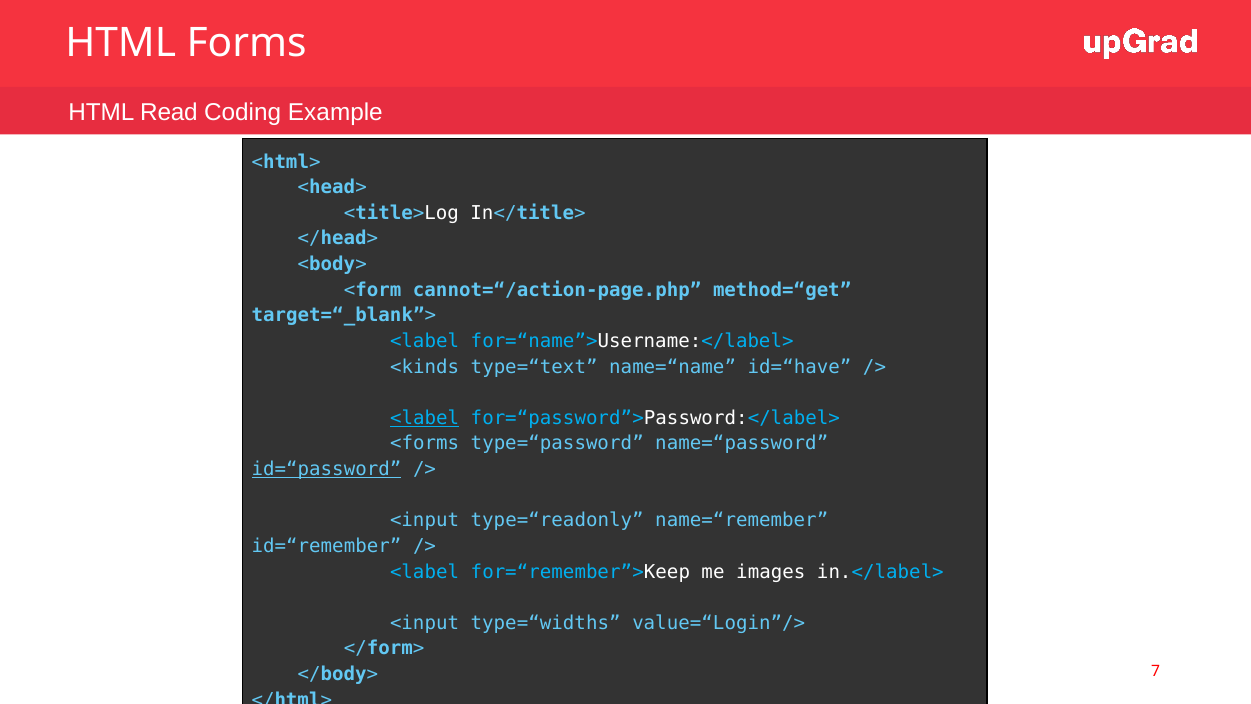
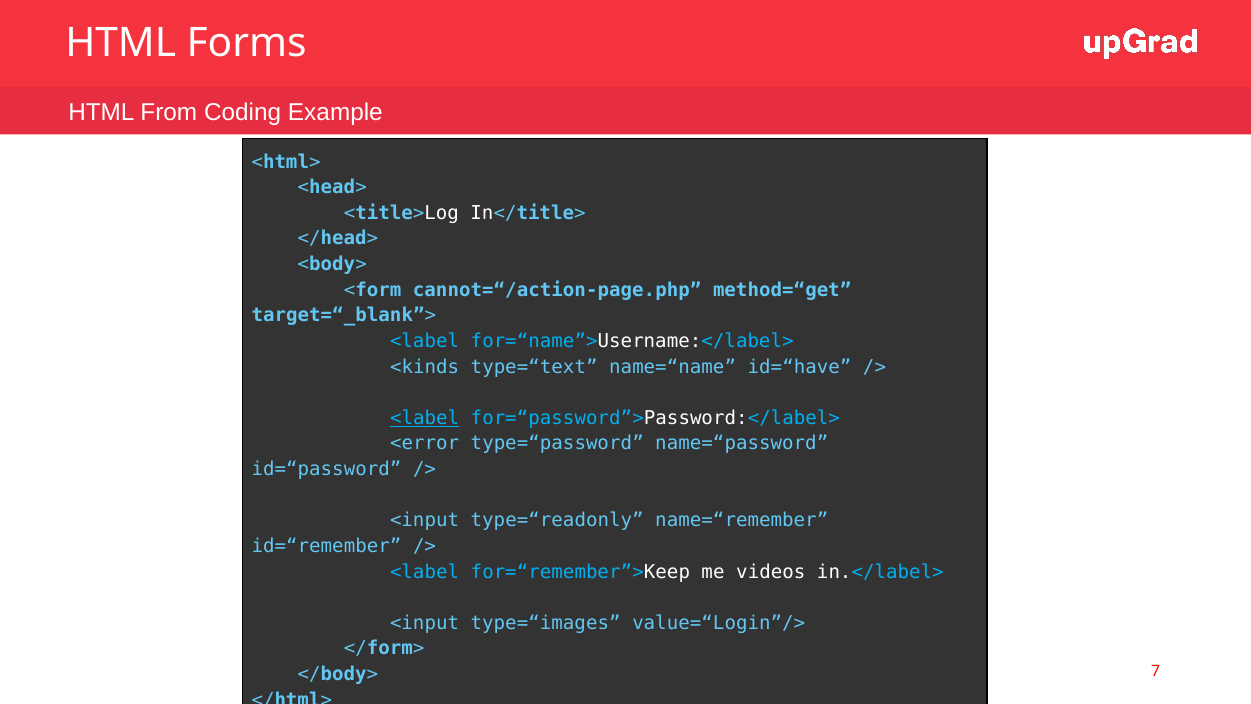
Read: Read -> From
<forms: <forms -> <error
id=“password underline: present -> none
images: images -> videos
type=“widths: type=“widths -> type=“images
